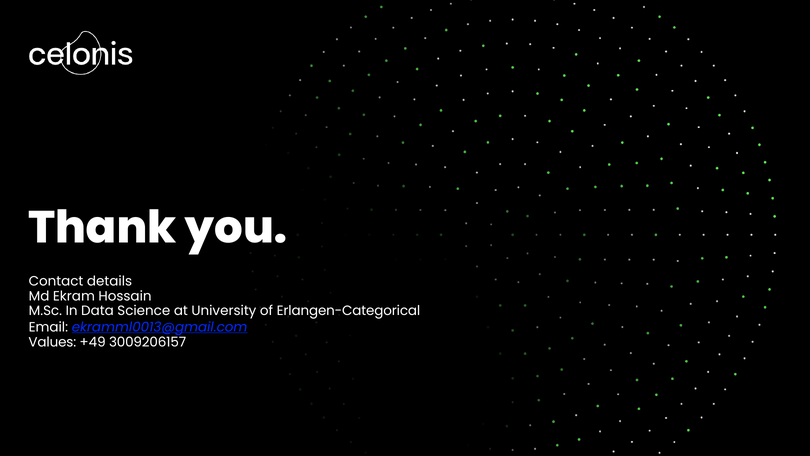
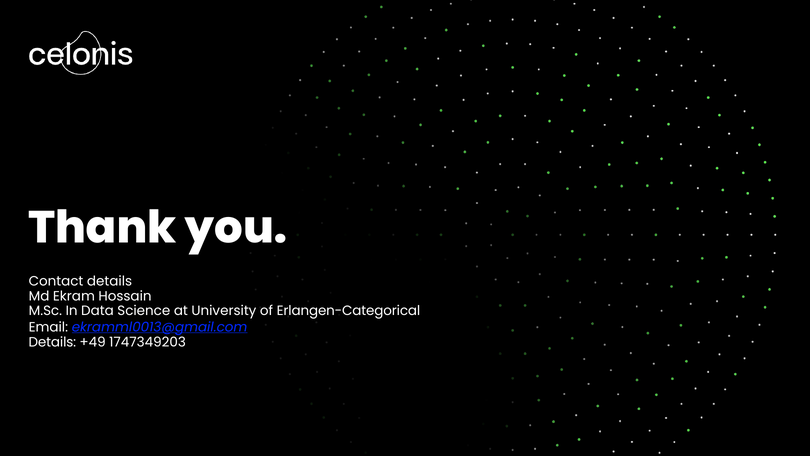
Values at (52, 342): Values -> Details
3009206157: 3009206157 -> 1747349203
